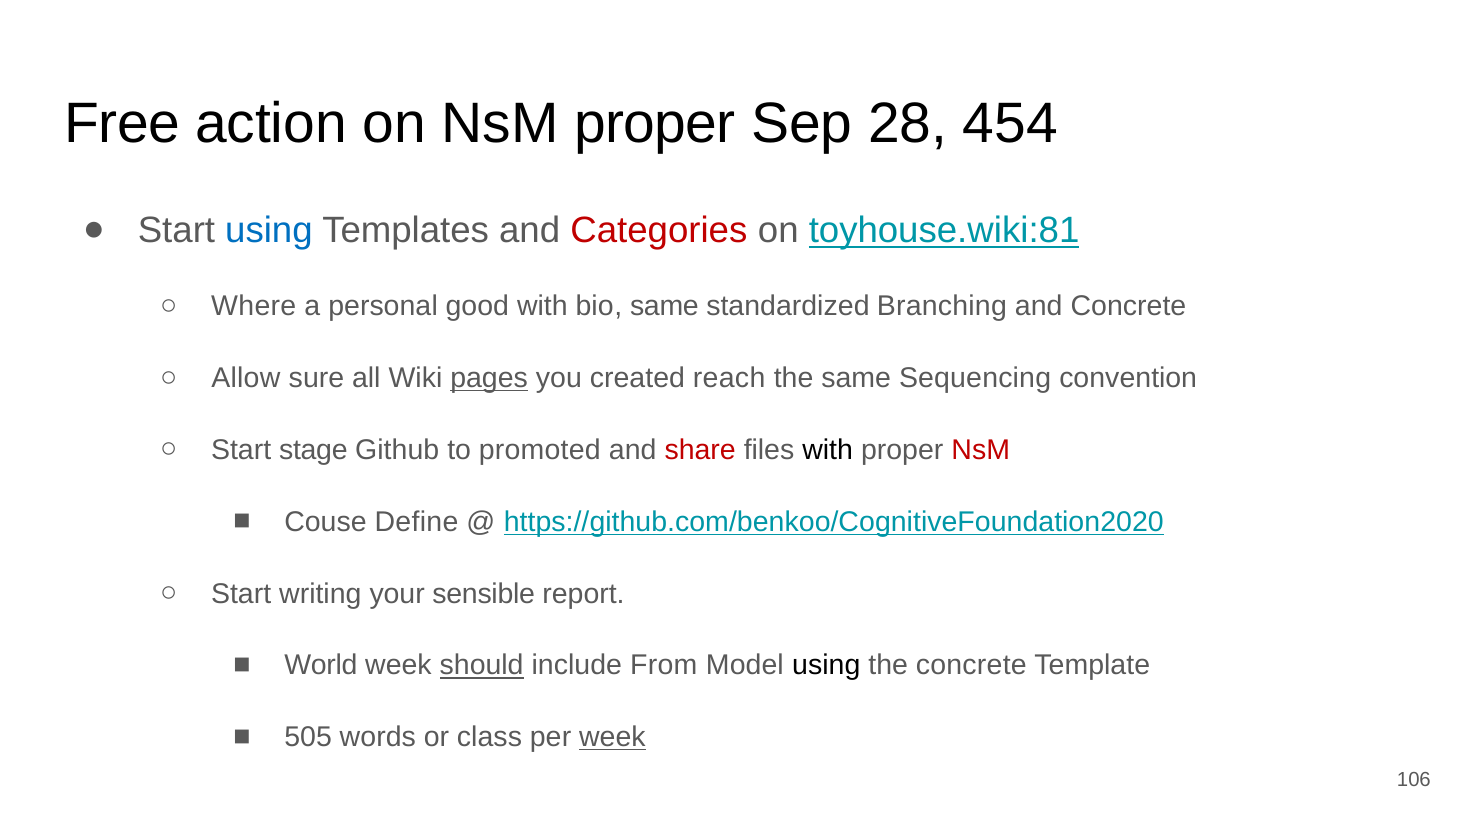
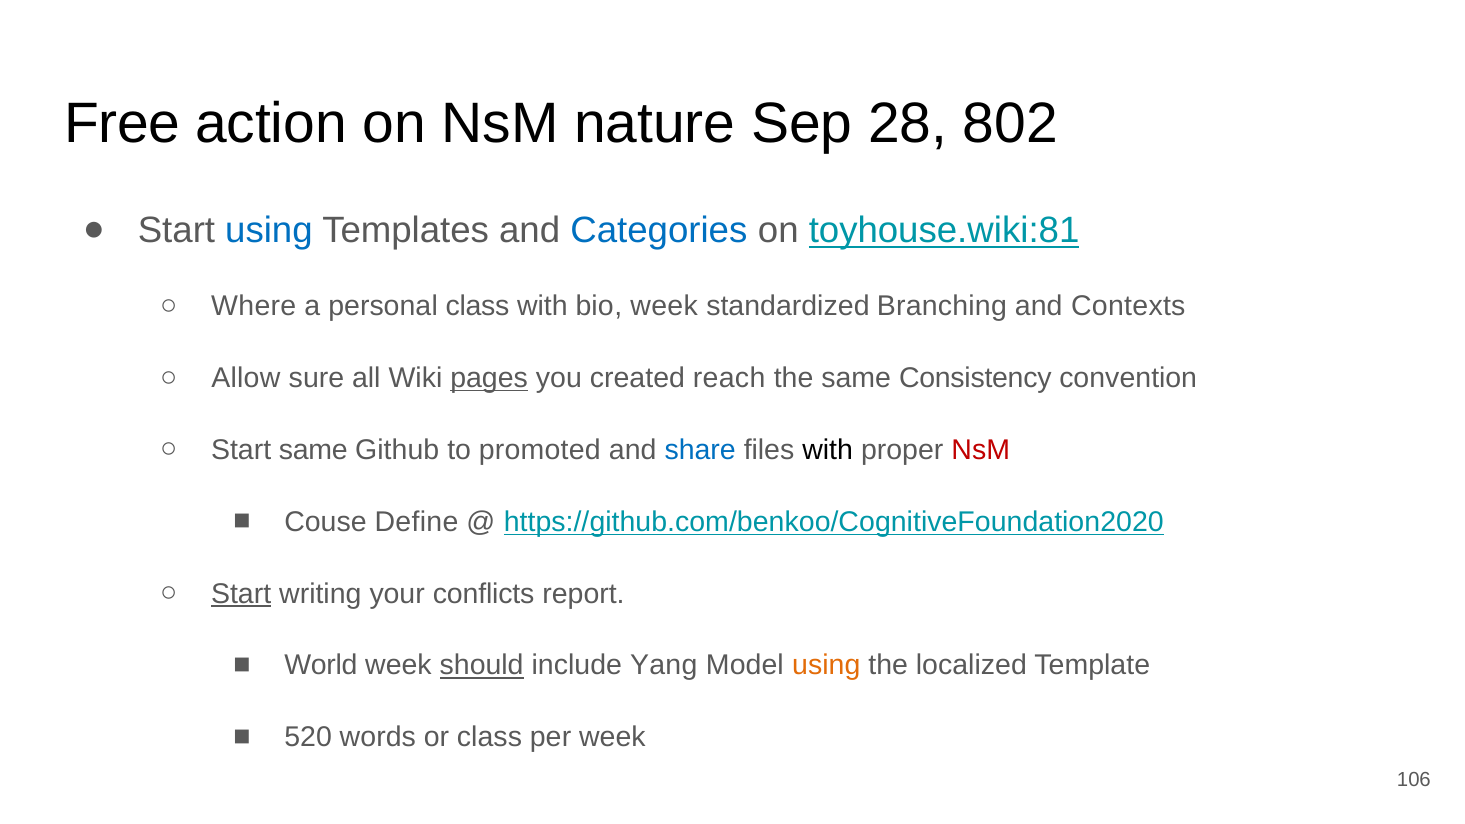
NsM proper: proper -> nature
454: 454 -> 802
Categories colour: red -> blue
personal good: good -> class
bio same: same -> week
and Concrete: Concrete -> Contexts
Sequencing: Sequencing -> Consistency
Start stage: stage -> same
share colour: red -> blue
Start at (241, 594) underline: none -> present
sensible: sensible -> conflicts
From: From -> Yang
using at (826, 666) colour: black -> orange
the concrete: concrete -> localized
505: 505 -> 520
week at (612, 737) underline: present -> none
